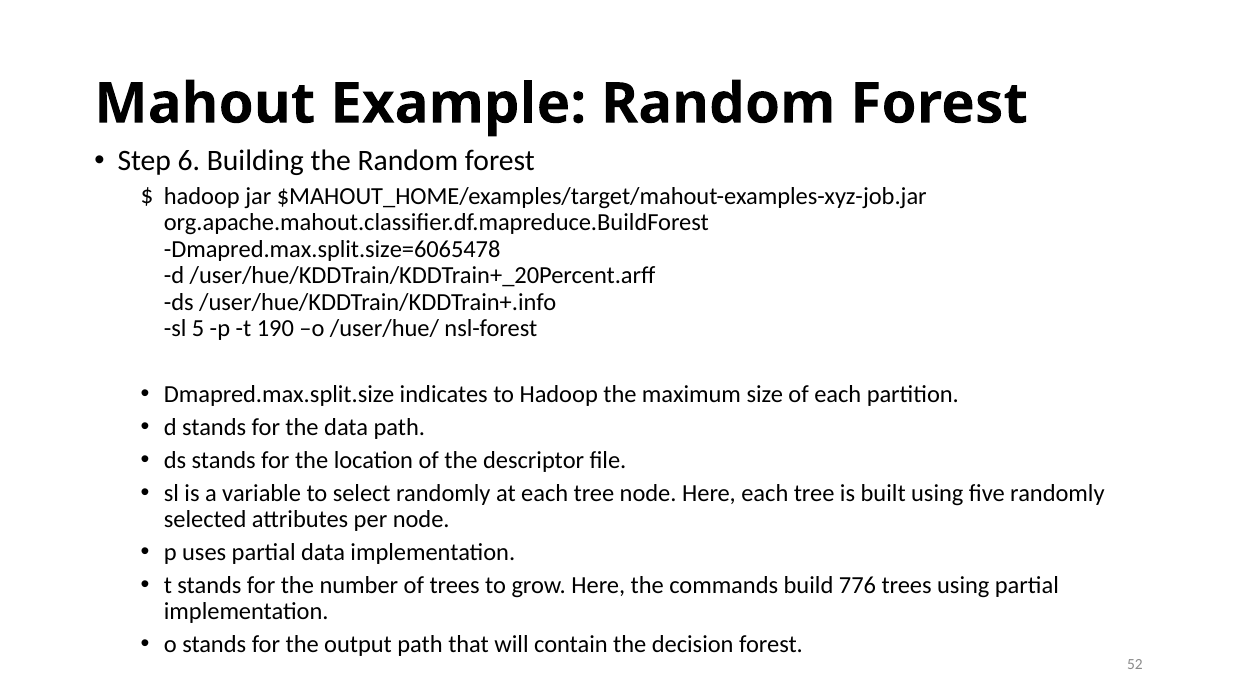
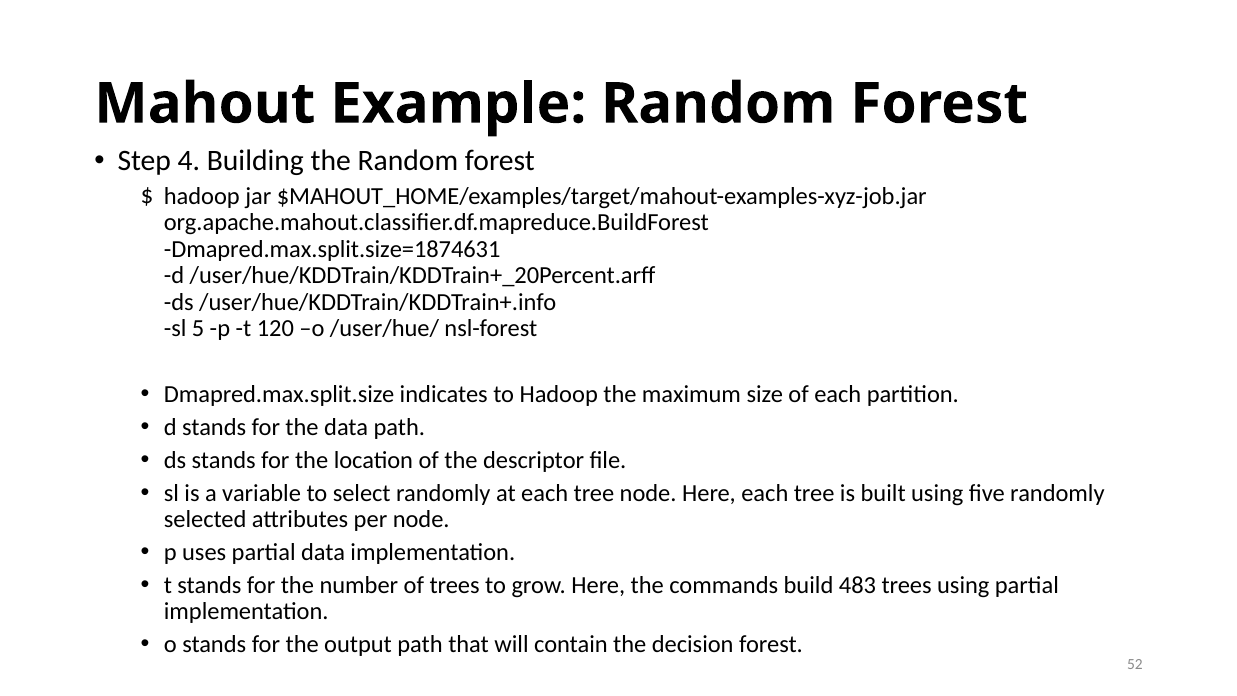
6: 6 -> 4
Dmapred.max.split.size=6065478: Dmapred.max.split.size=6065478 -> Dmapred.max.split.size=1874631
190: 190 -> 120
776: 776 -> 483
